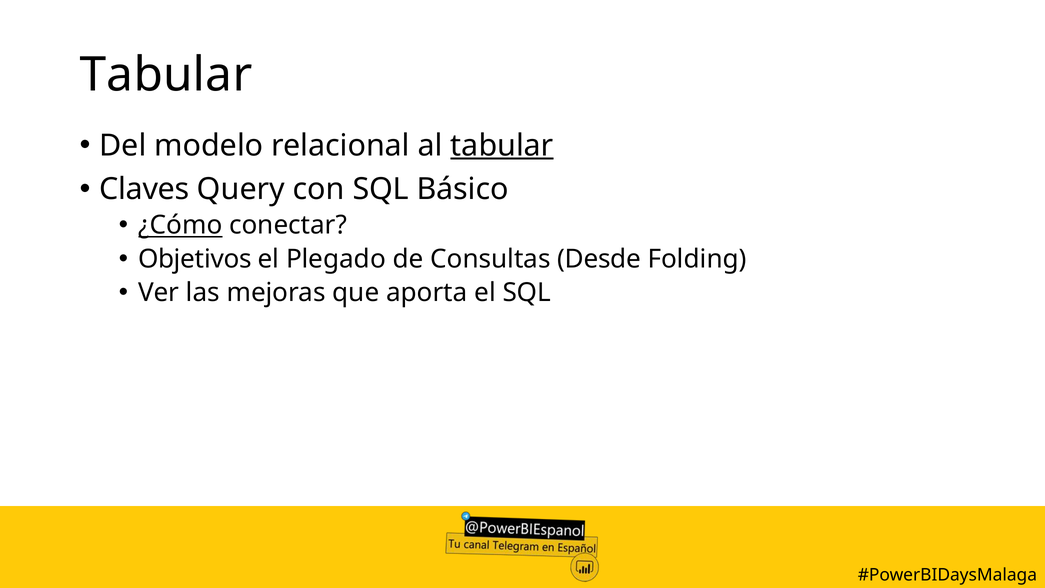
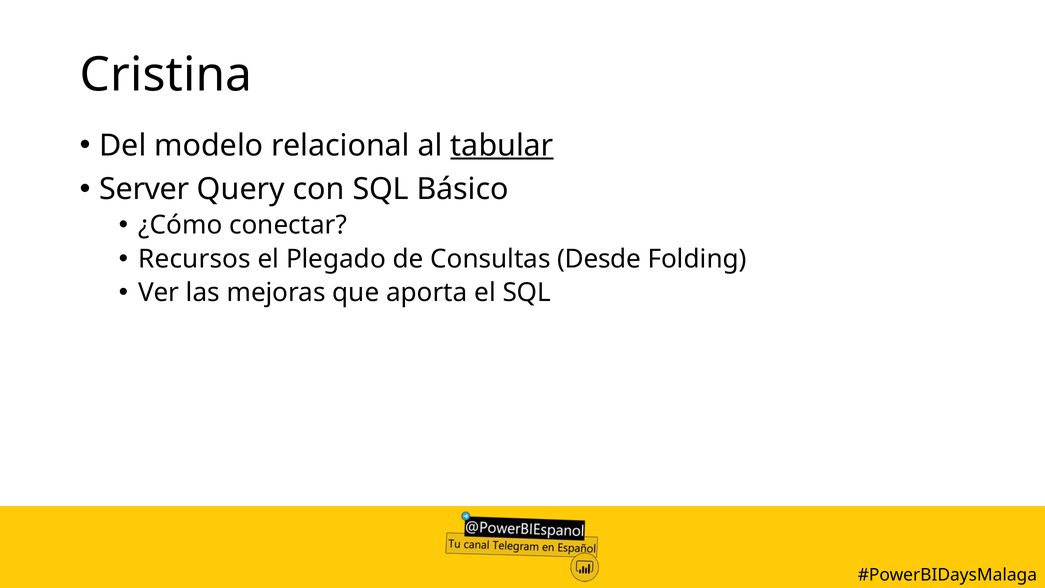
Tabular at (166, 75): Tabular -> Cristina
Claves: Claves -> Server
¿Cómo underline: present -> none
Objetivos: Objetivos -> Recursos
